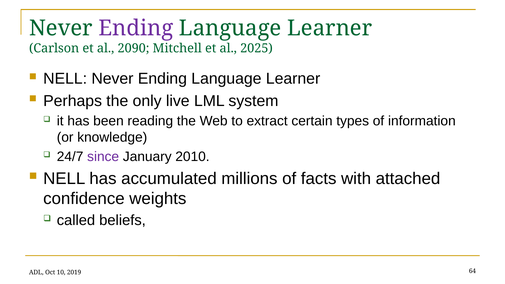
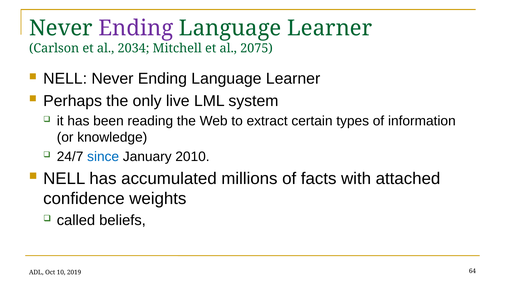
2090: 2090 -> 2034
2025: 2025 -> 2075
since colour: purple -> blue
